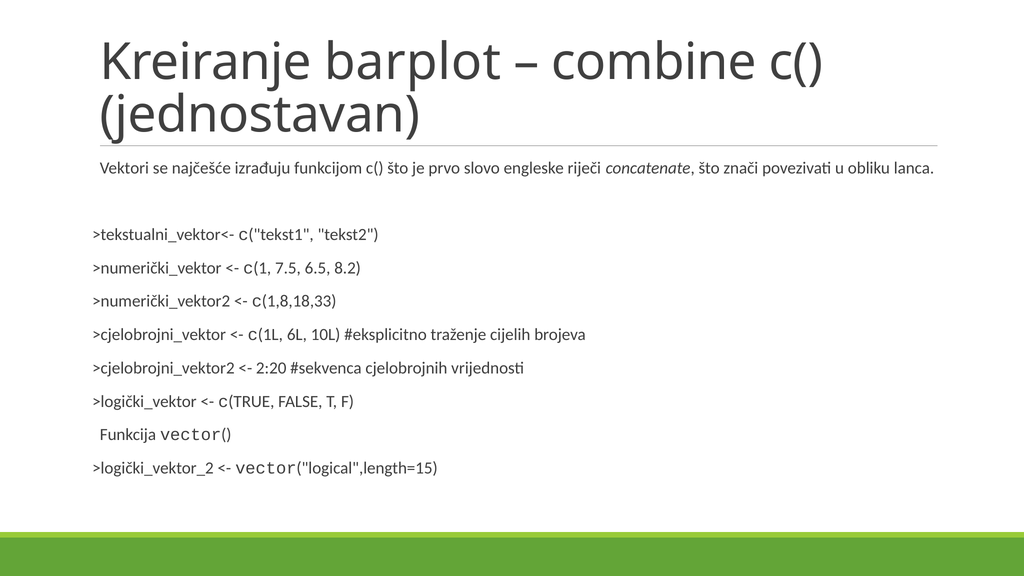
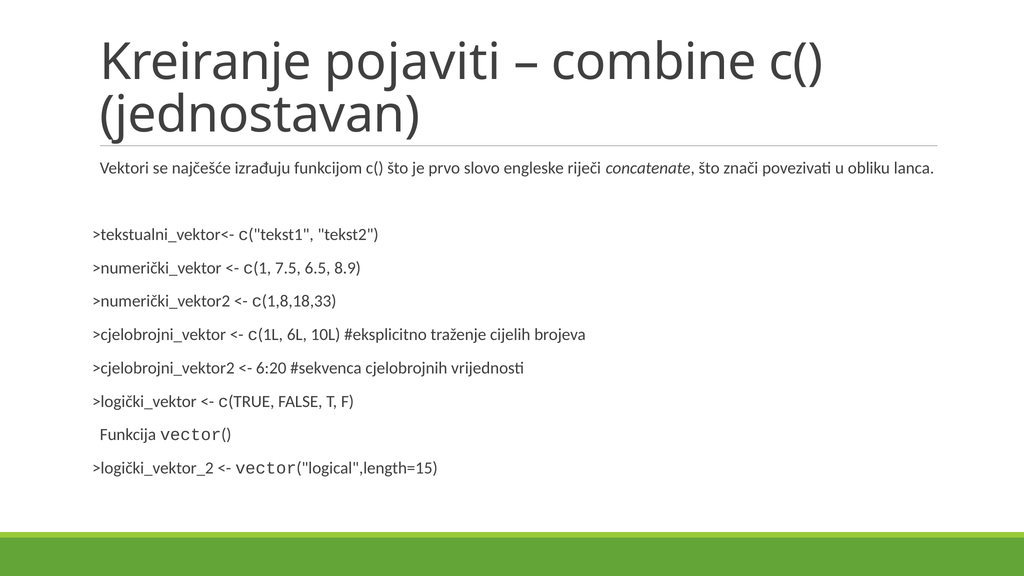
barplot: barplot -> pojaviti
8.2: 8.2 -> 8.9
2:20: 2:20 -> 6:20
